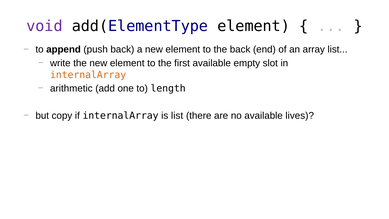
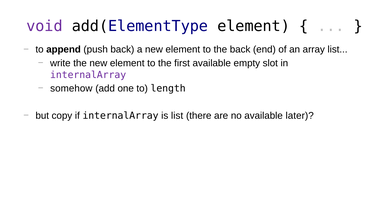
internalArray at (88, 75) colour: orange -> purple
arithmetic: arithmetic -> somehow
lives: lives -> later
